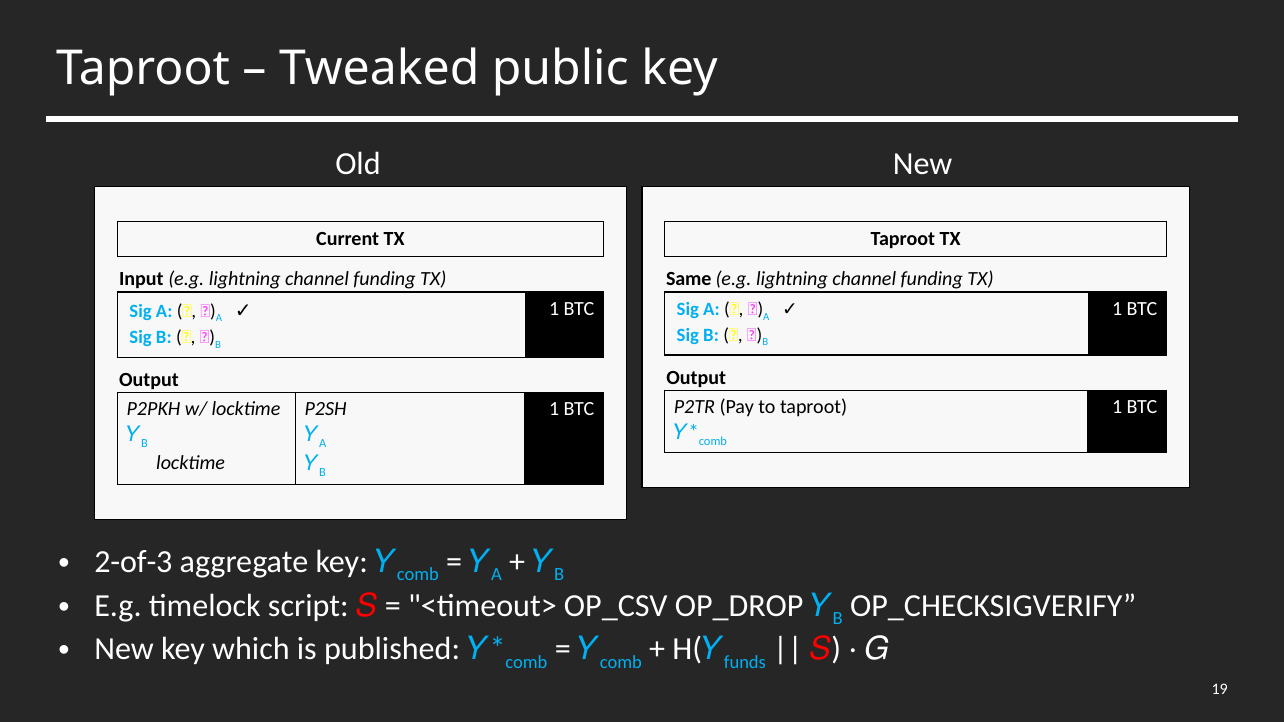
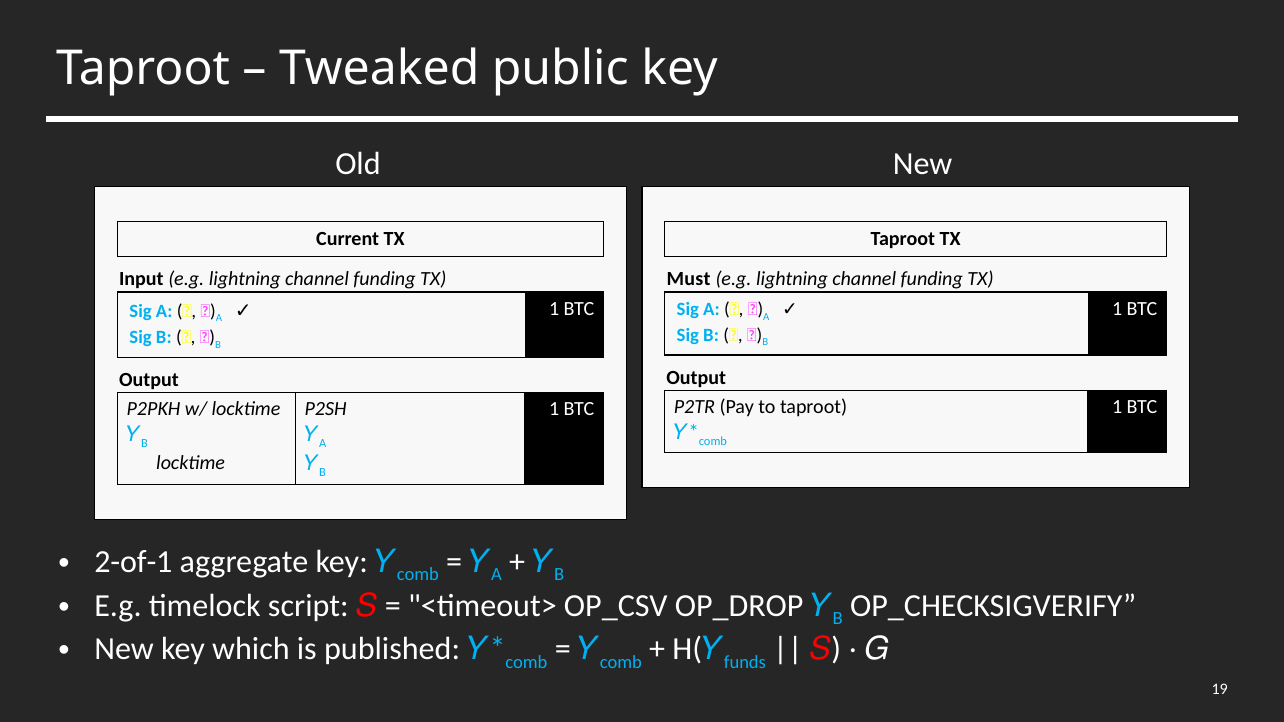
Same: Same -> Must
2-of-3: 2-of-3 -> 2-of-1
